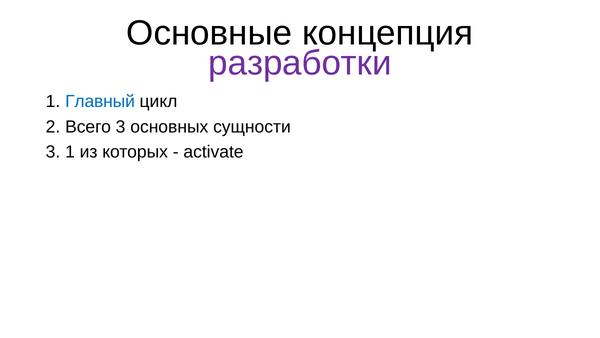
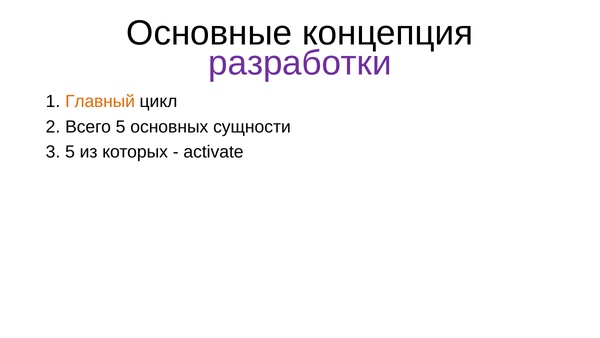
Главный colour: blue -> orange
Всего 3: 3 -> 5
3 1: 1 -> 5
